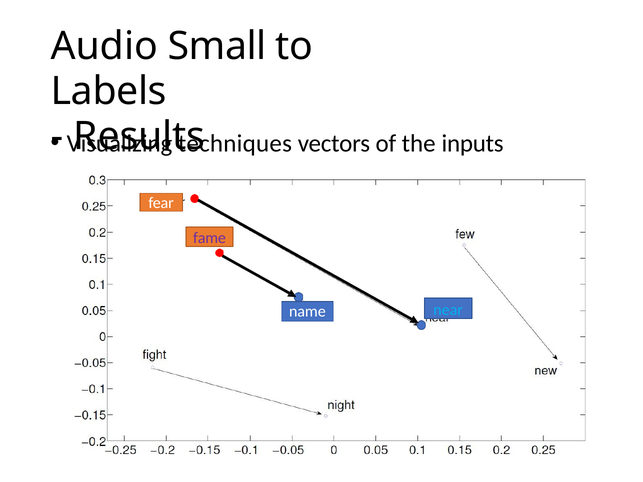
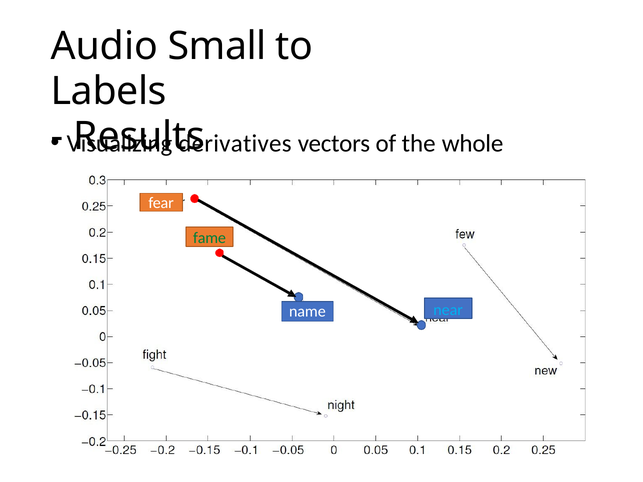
techniques: techniques -> derivatives
inputs: inputs -> whole
fame colour: purple -> green
